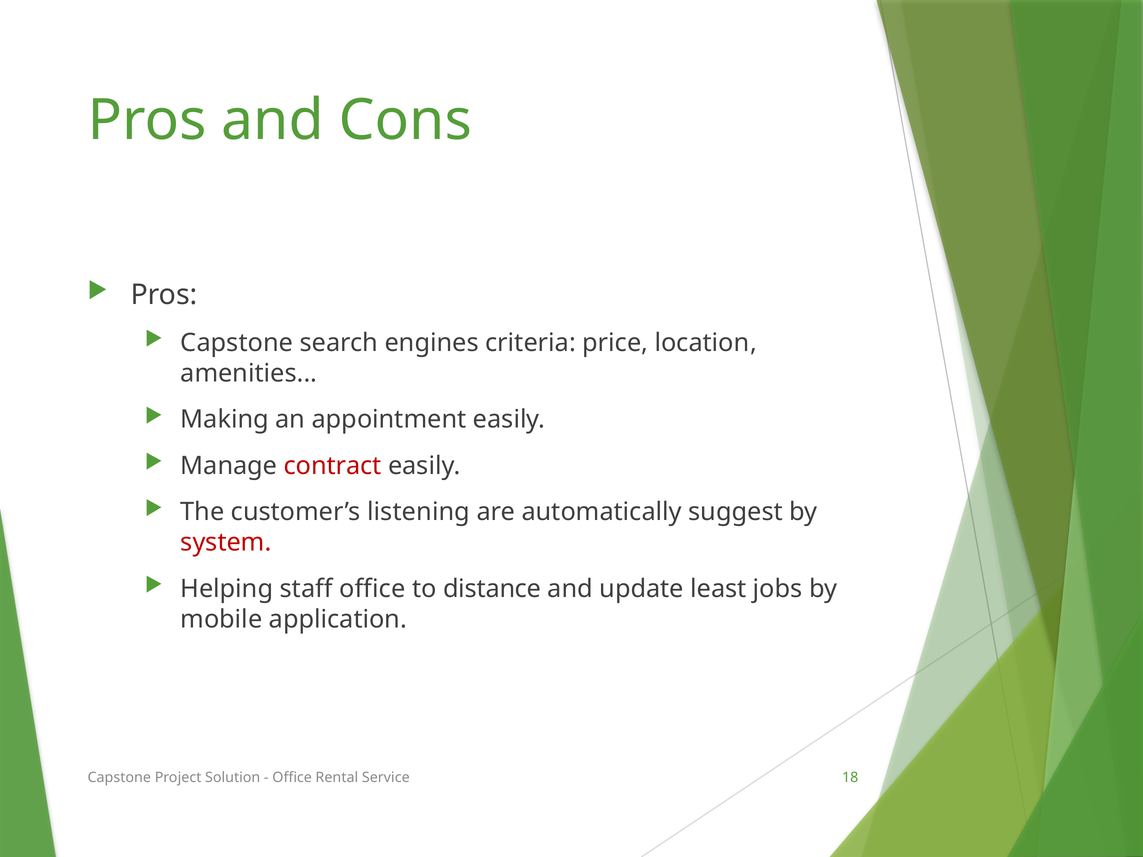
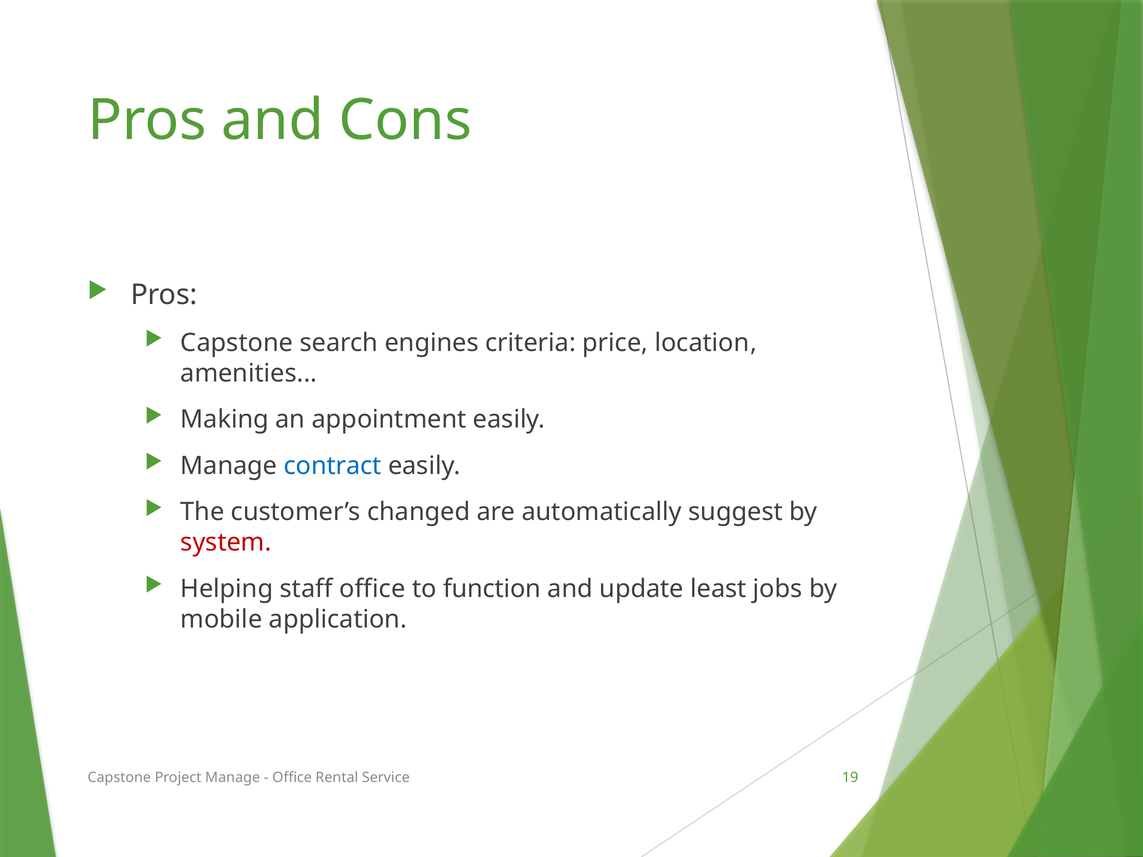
contract colour: red -> blue
listening: listening -> changed
distance: distance -> function
Project Solution: Solution -> Manage
18: 18 -> 19
